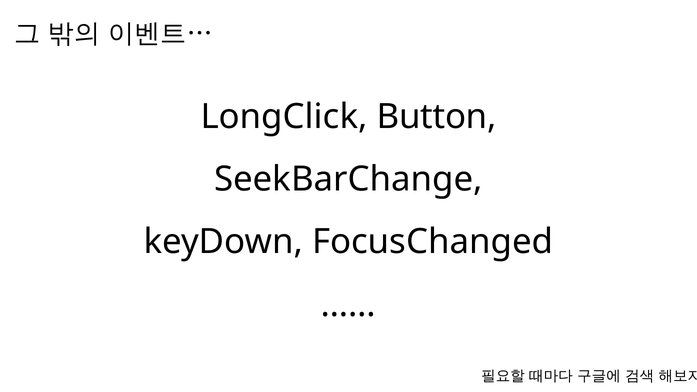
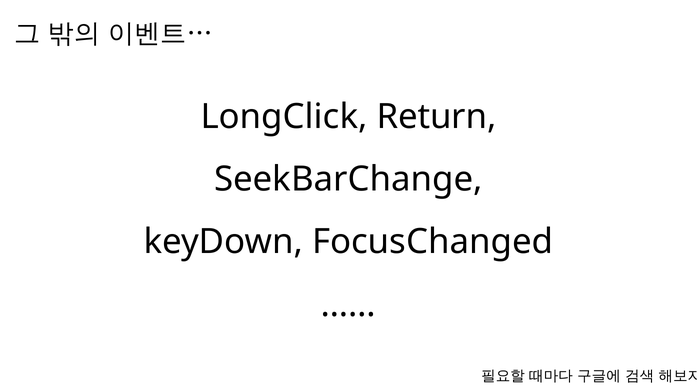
Button: Button -> Return
